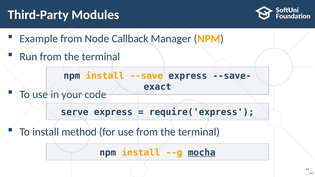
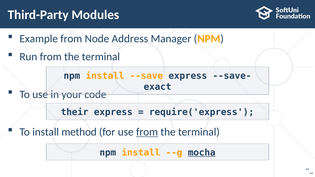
Callback: Callback -> Address
serve: serve -> their
from at (147, 132) underline: none -> present
